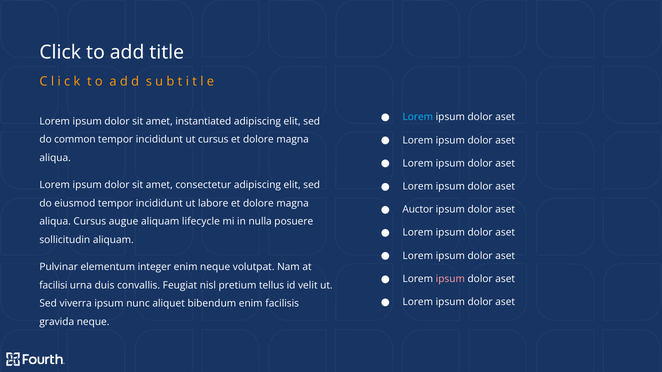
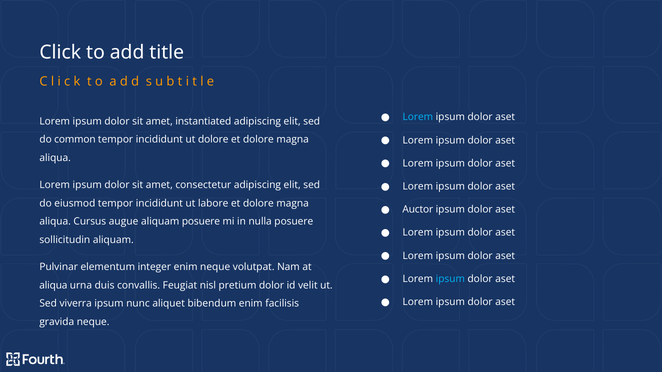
ut cursus: cursus -> dolore
aliquam lifecycle: lifecycle -> posuere
ipsum at (450, 279) colour: pink -> light blue
facilisi at (53, 286): facilisi -> aliqua
pretium tellus: tellus -> dolor
